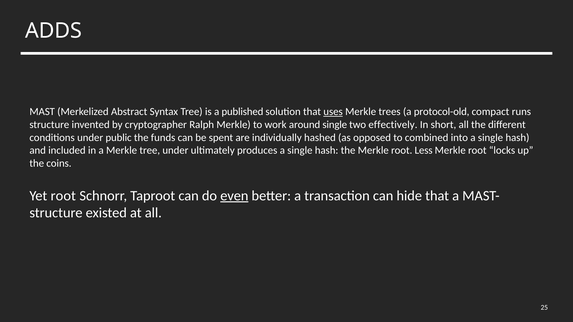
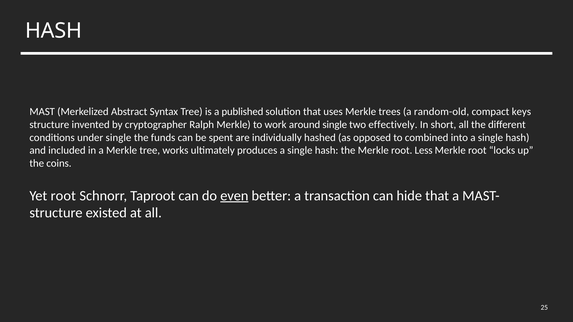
ADDS at (53, 31): ADDS -> HASH
uses underline: present -> none
protocol-old: protocol-old -> random-old
runs: runs -> keys
under public: public -> single
tree under: under -> works
